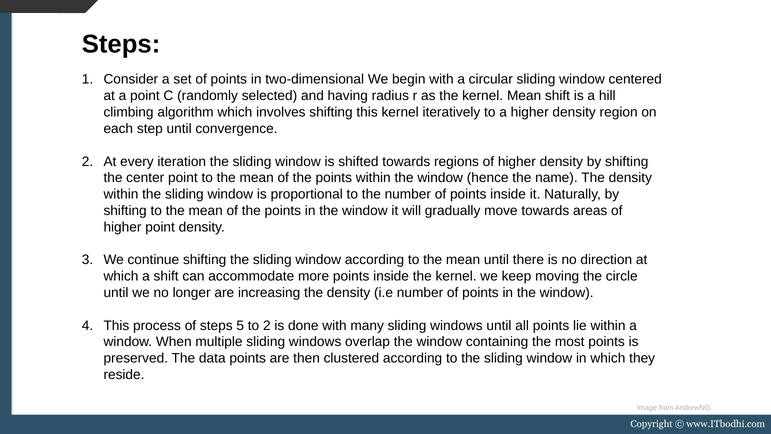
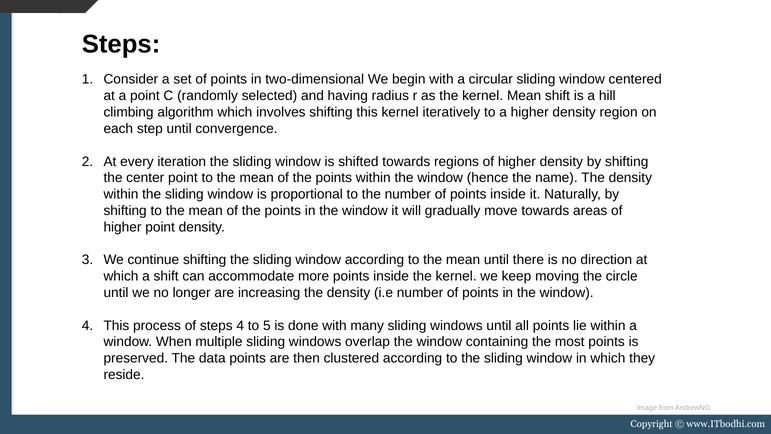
steps 5: 5 -> 4
to 2: 2 -> 5
